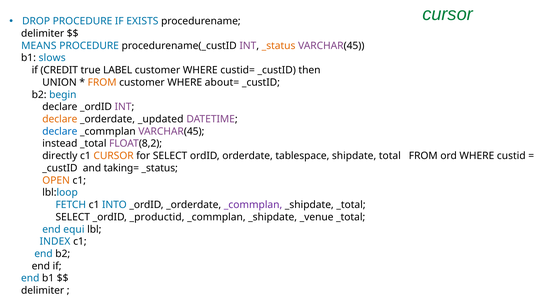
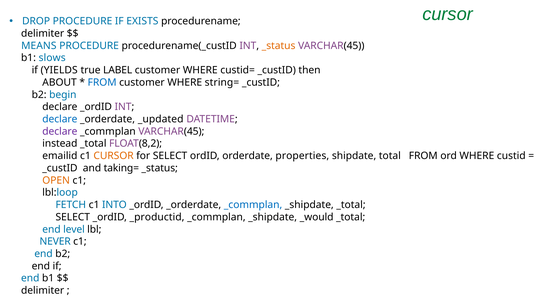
CREDIT: CREDIT -> YIELDS
UNION: UNION -> ABOUT
FROM at (102, 83) colour: orange -> blue
about=: about= -> string=
declare at (60, 119) colour: orange -> blue
declare at (60, 132) colour: blue -> purple
directly: directly -> emailid
tablespace: tablespace -> properties
_commplan at (253, 205) colour: purple -> blue
_venue: _venue -> _would
equi: equi -> level
INDEX: INDEX -> NEVER
